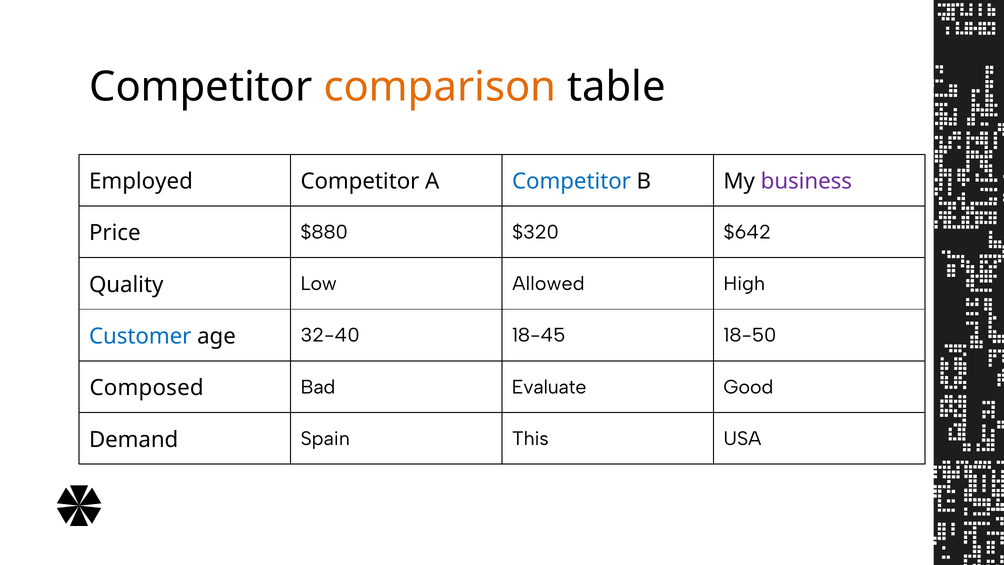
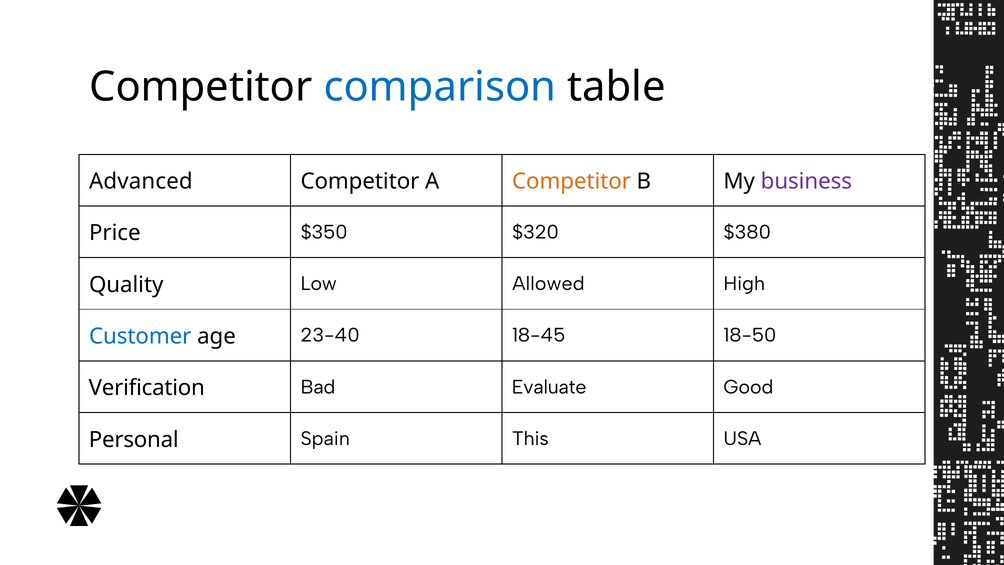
comparison colour: orange -> blue
Employed: Employed -> Advanced
Competitor at (571, 181) colour: blue -> orange
$880: $880 -> $350
$642: $642 -> $380
32-40: 32-40 -> 23-40
Composed: Composed -> Verification
Demand: Demand -> Personal
